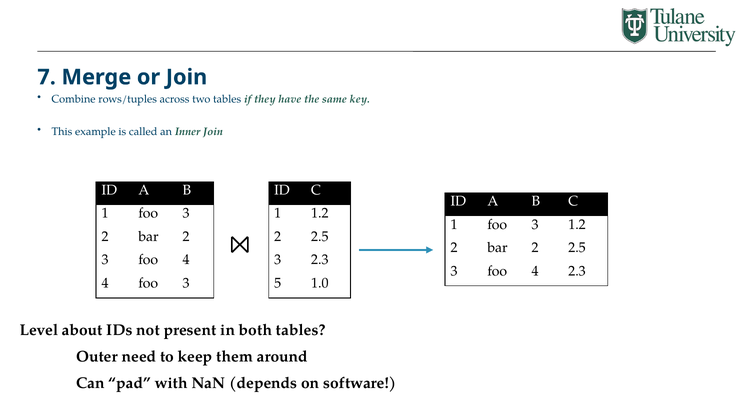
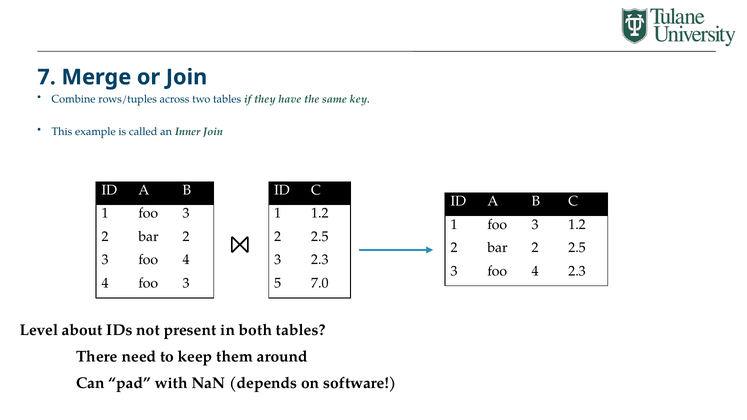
1.0: 1.0 -> 7.0
Outer: Outer -> There
